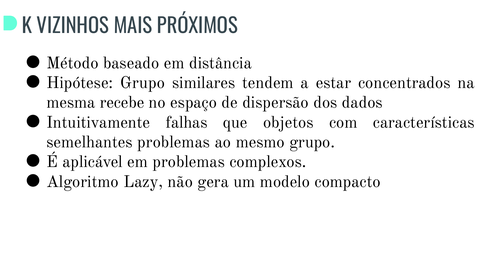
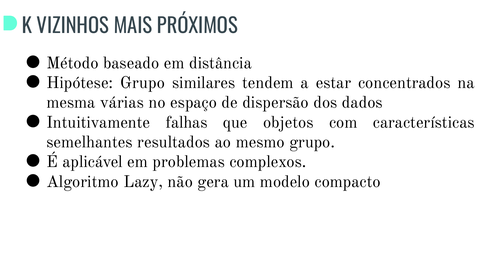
recebe: recebe -> várias
semelhantes problemas: problemas -> resultados
